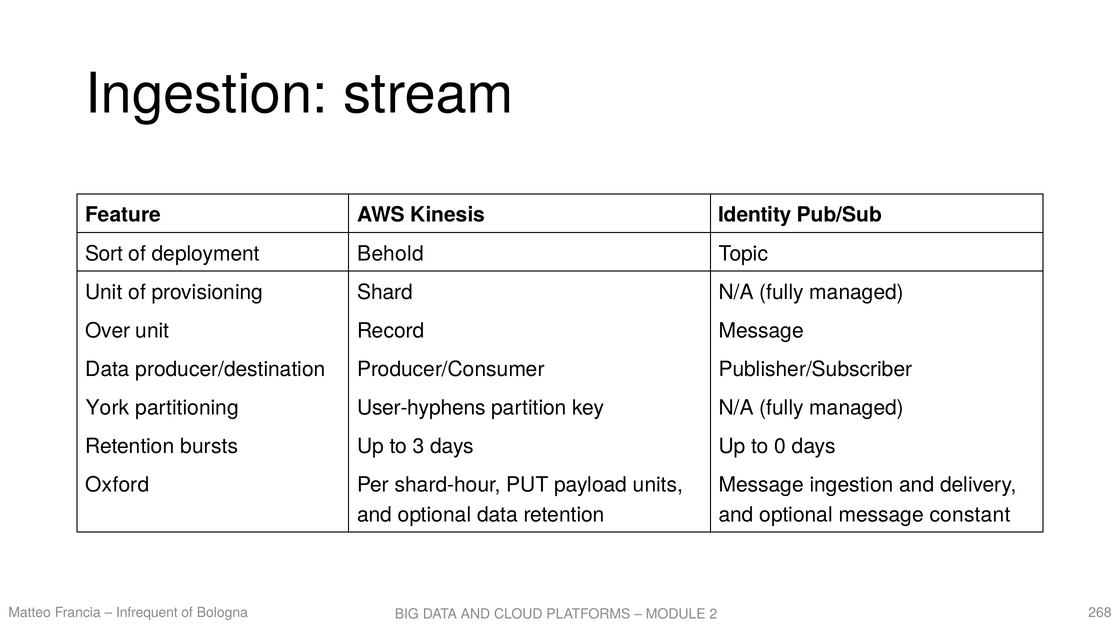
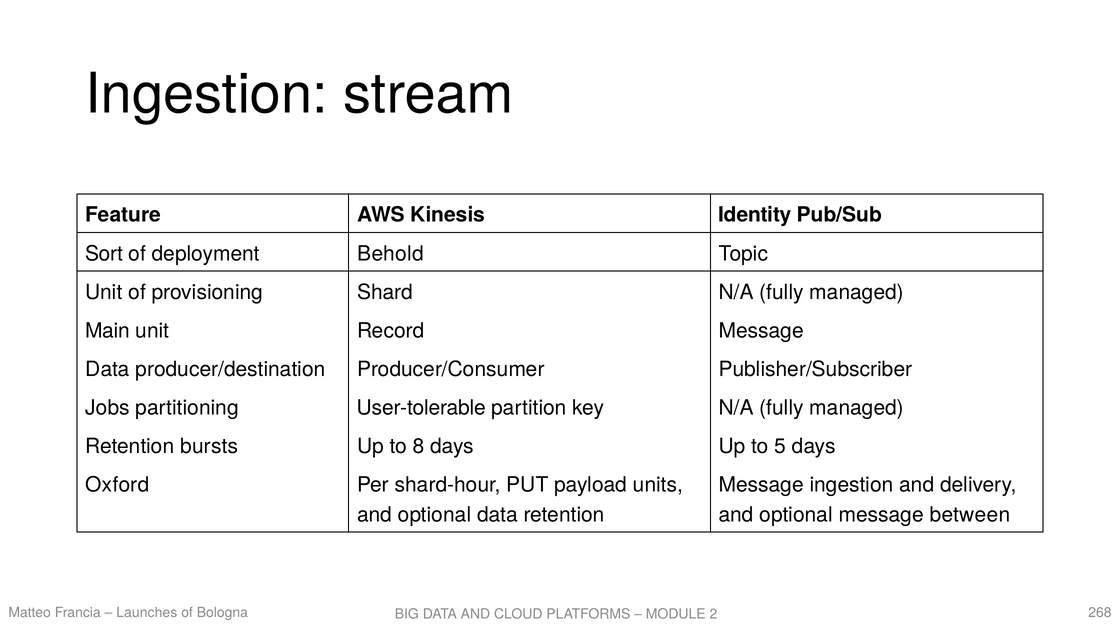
Over: Over -> Main
York: York -> Jobs
User-hyphens: User-hyphens -> User-tolerable
3: 3 -> 8
0: 0 -> 5
constant: constant -> between
Infrequent: Infrequent -> Launches
